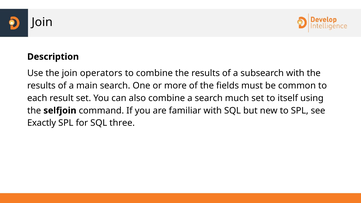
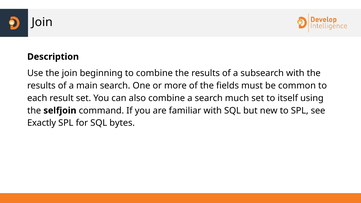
operators: operators -> beginning
three: three -> bytes
